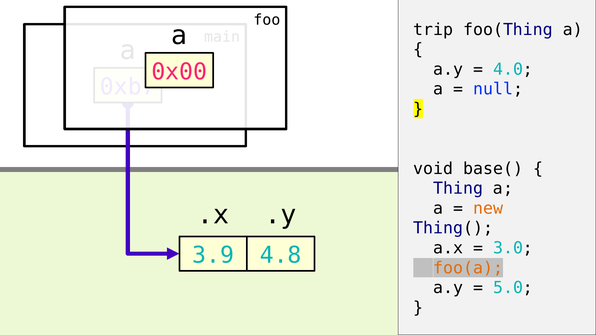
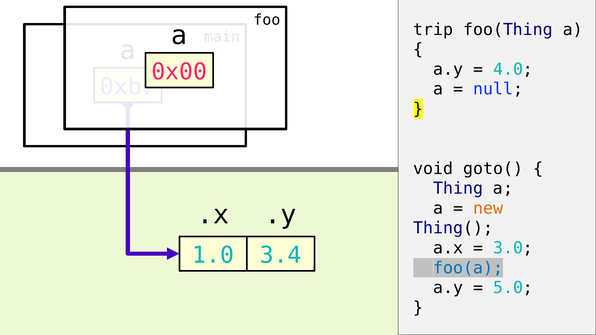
base(: base( -> goto(
3.9: 3.9 -> 1.0
4.8: 4.8 -> 3.4
foo(a colour: orange -> blue
